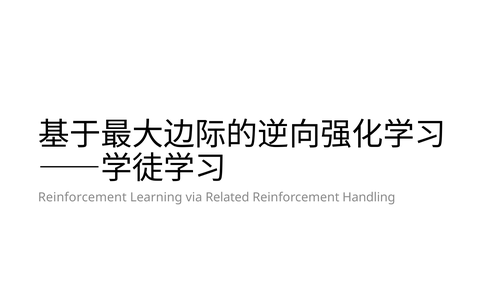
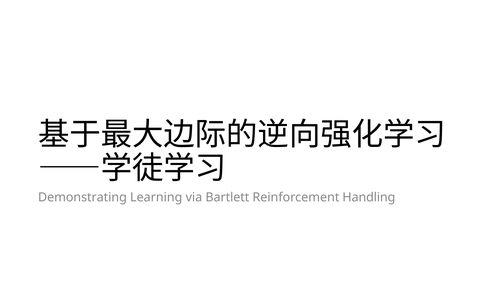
Reinforcement at (82, 198): Reinforcement -> Demonstrating
Related: Related -> Bartlett
